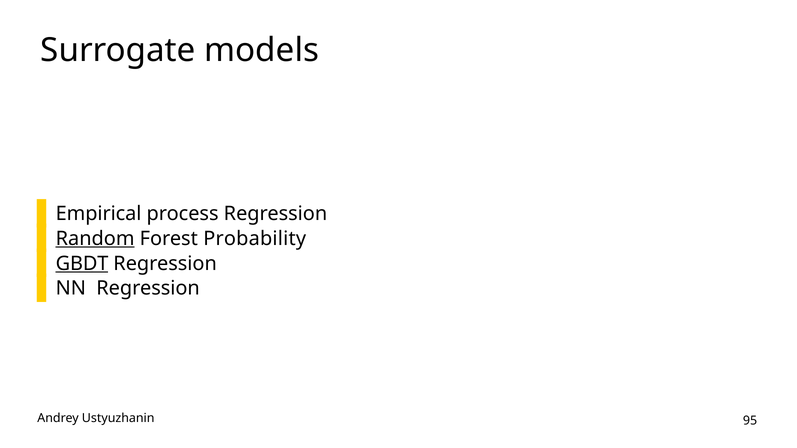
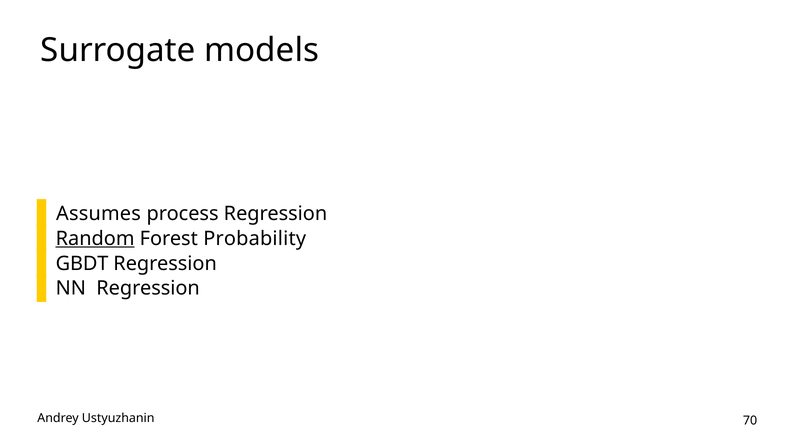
Empirical: Empirical -> Assumes
GBDT underline: present -> none
95: 95 -> 70
